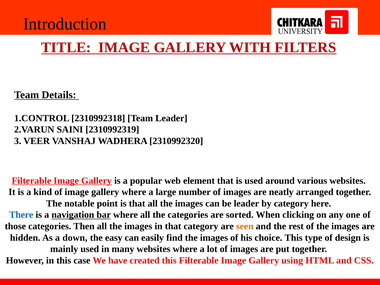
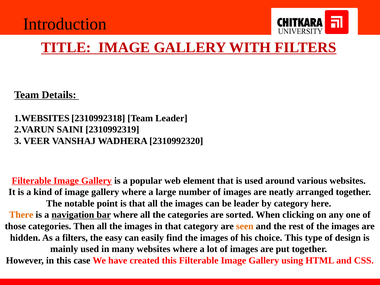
1.CONTROL: 1.CONTROL -> 1.WEBSITES
There colour: blue -> orange
a down: down -> filters
